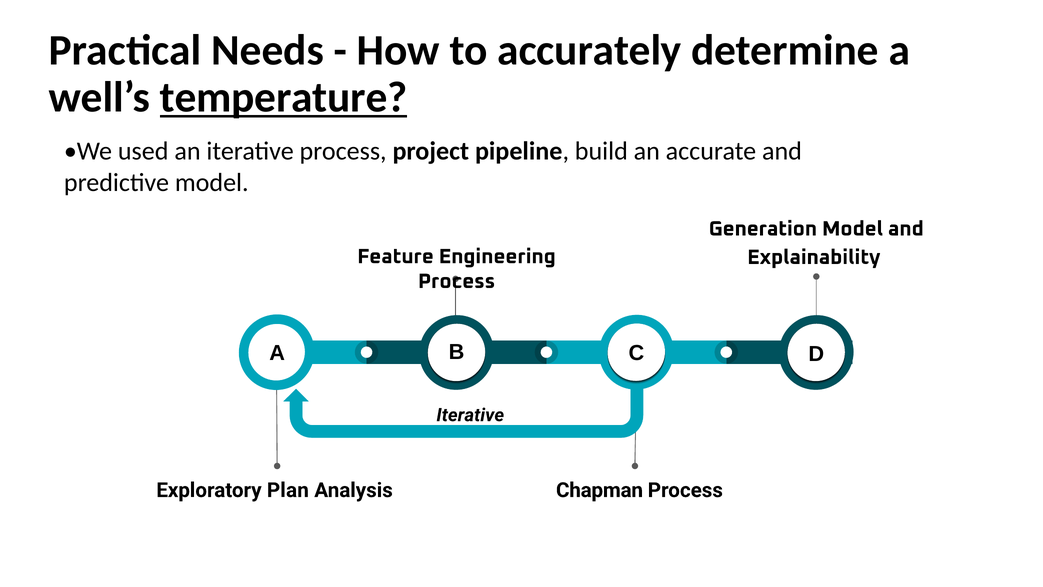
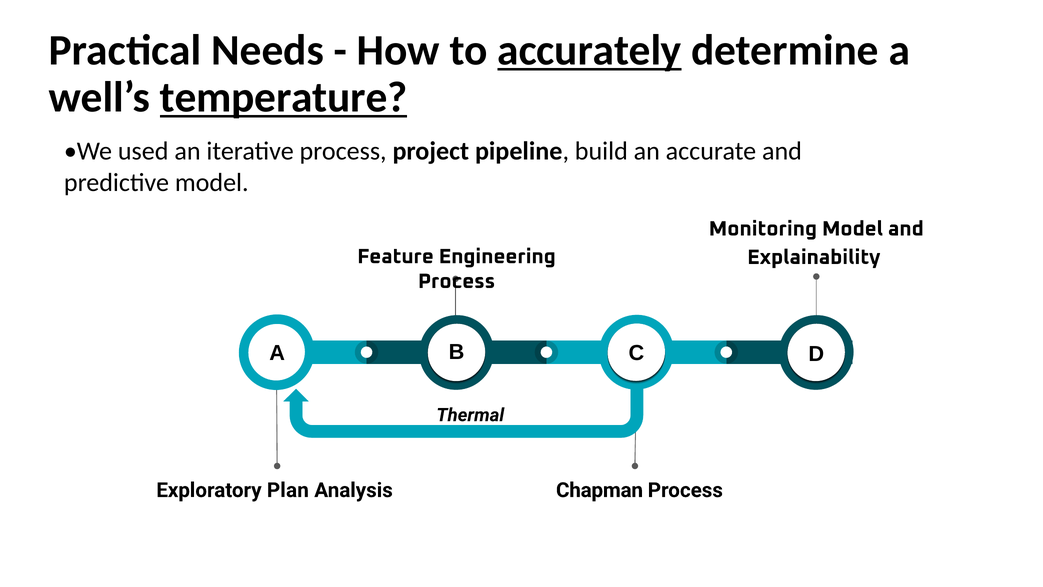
accurately underline: none -> present
Generation: Generation -> Monitoring
Iterative at (470, 415): Iterative -> Thermal
